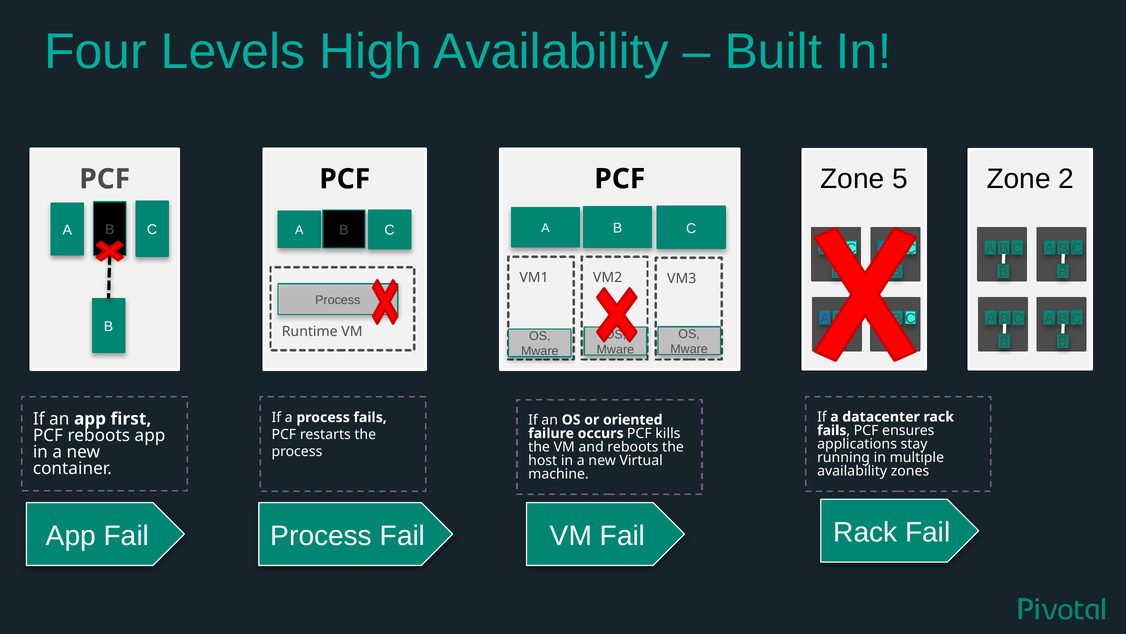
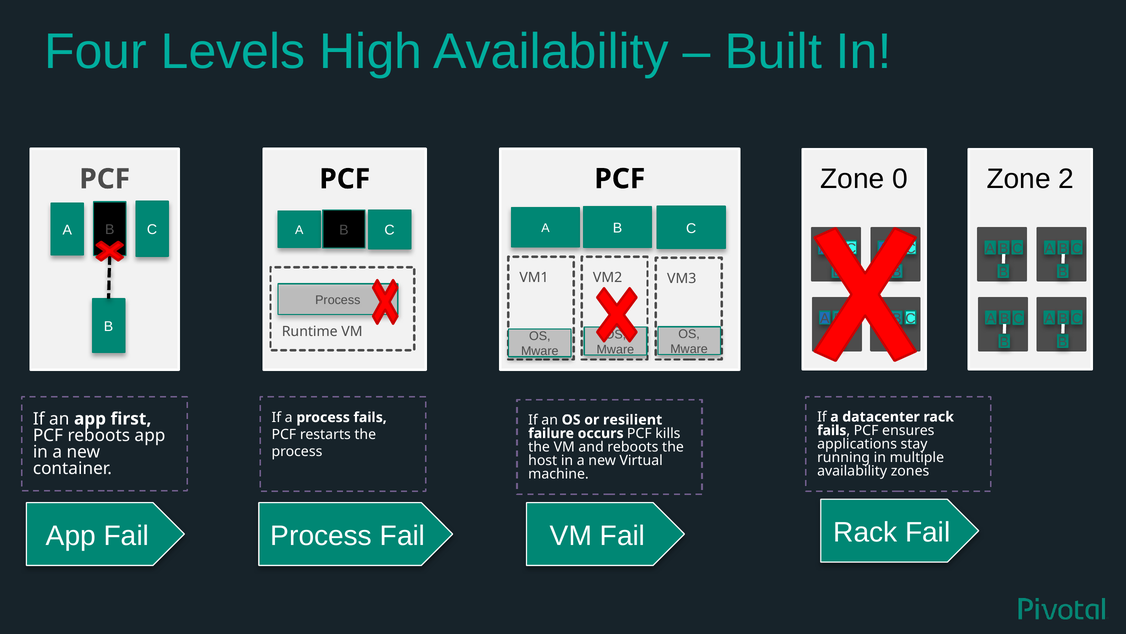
5: 5 -> 0
oriented: oriented -> resilient
